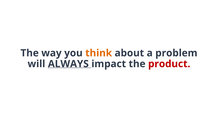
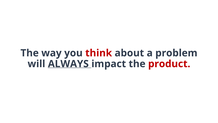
think colour: orange -> red
